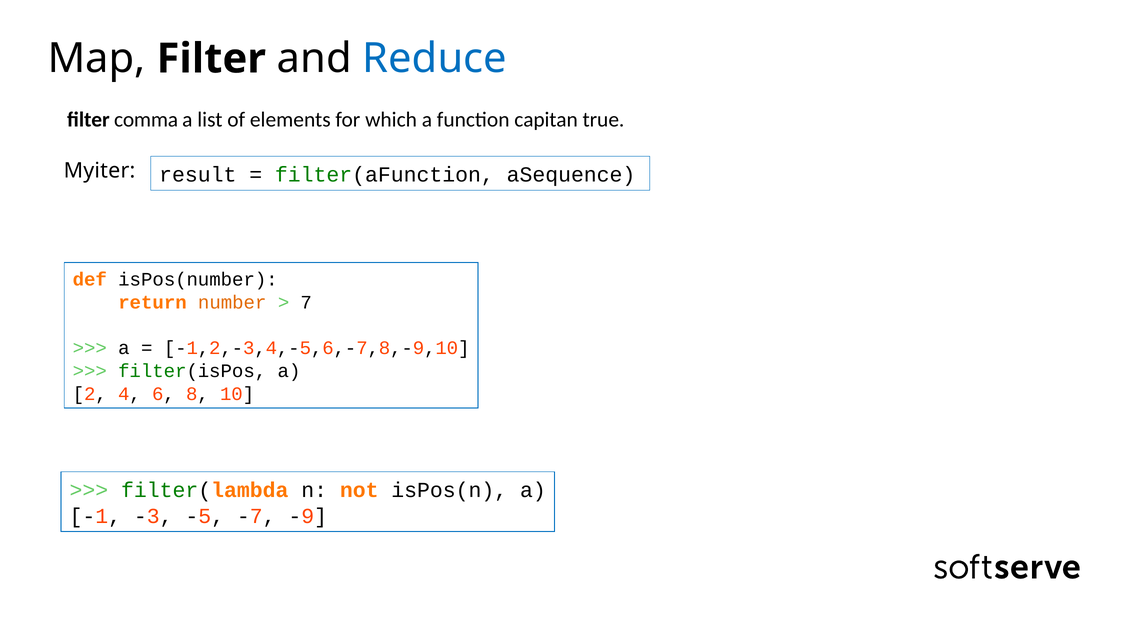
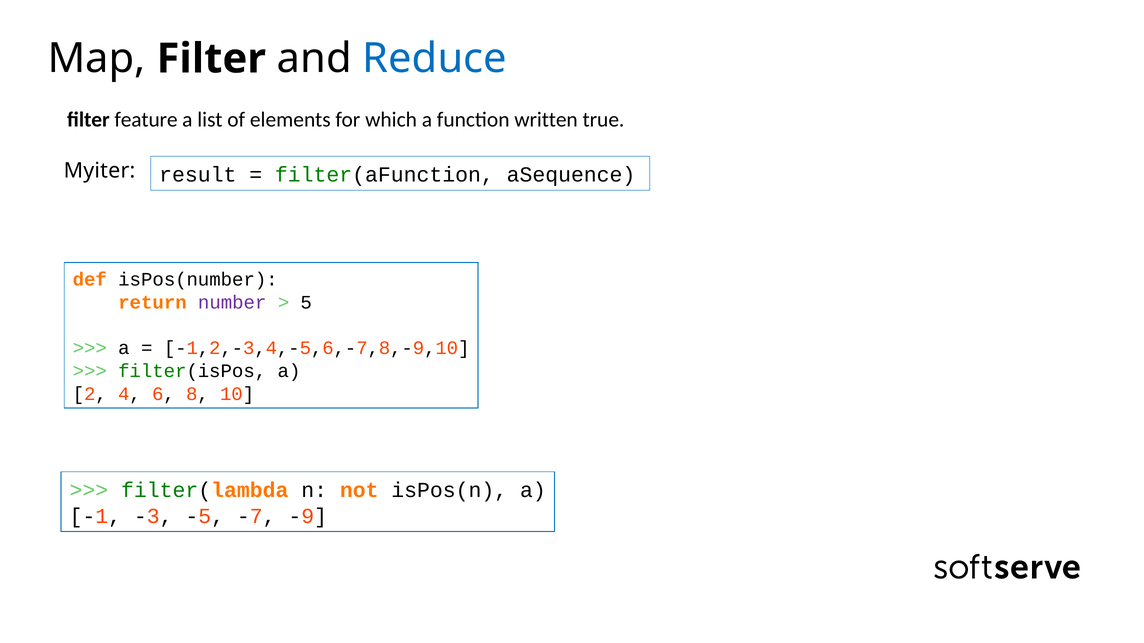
comma: comma -> feature
capitan: capitan -> written
number colour: orange -> purple
7: 7 -> 5
